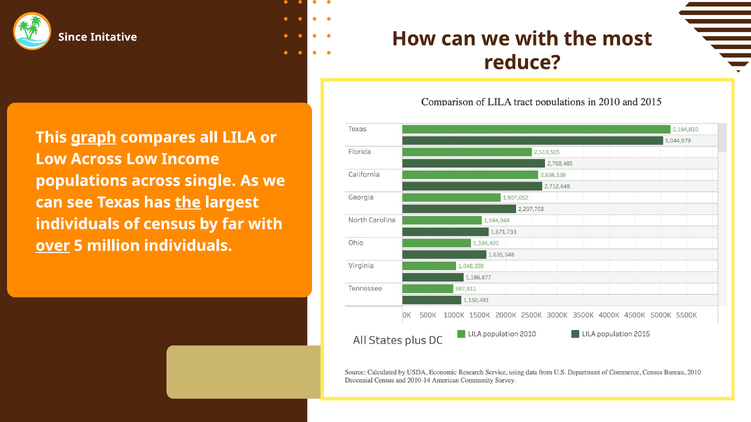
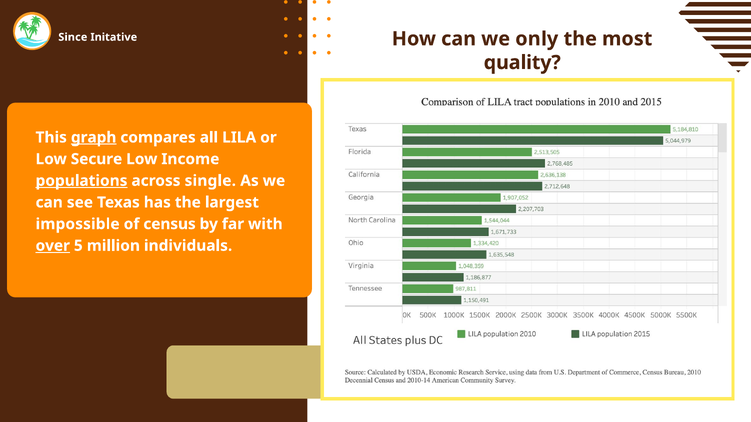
we with: with -> only
reduce: reduce -> quality
Low Across: Across -> Secure
populations underline: none -> present
the at (188, 203) underline: present -> none
individuals at (78, 224): individuals -> impossible
